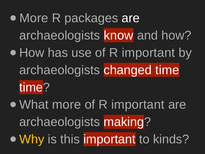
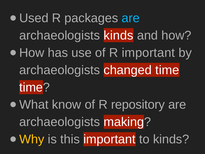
More at (34, 18): More -> Used
are at (131, 18) colour: white -> light blue
archaeologists know: know -> kinds
What more: more -> know
important at (138, 105): important -> repository
